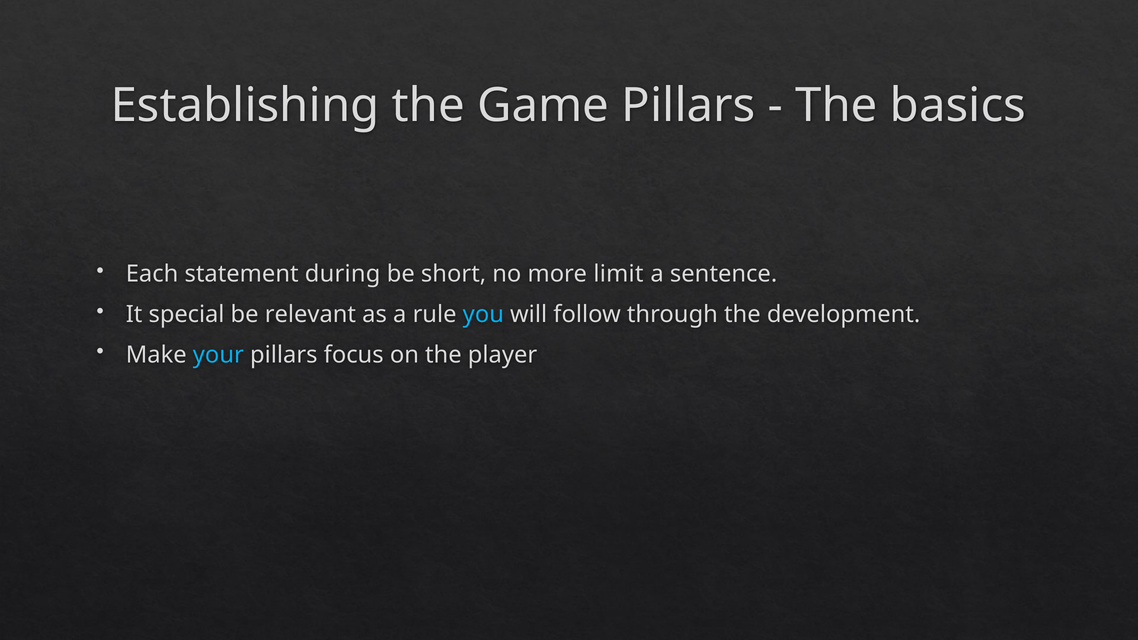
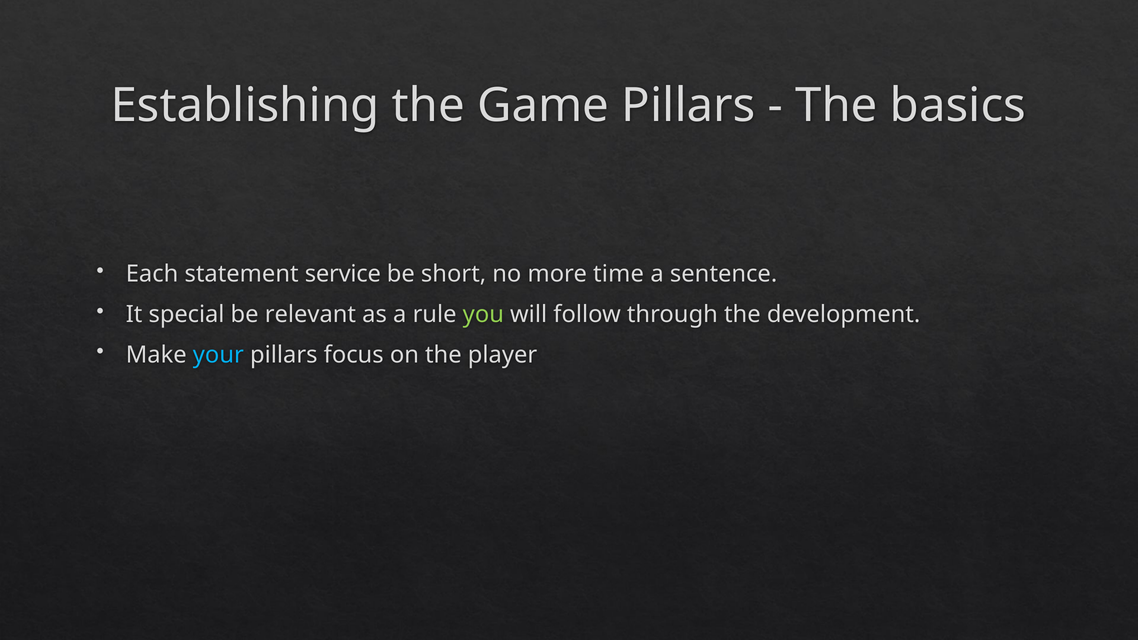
during: during -> service
limit: limit -> time
you colour: light blue -> light green
